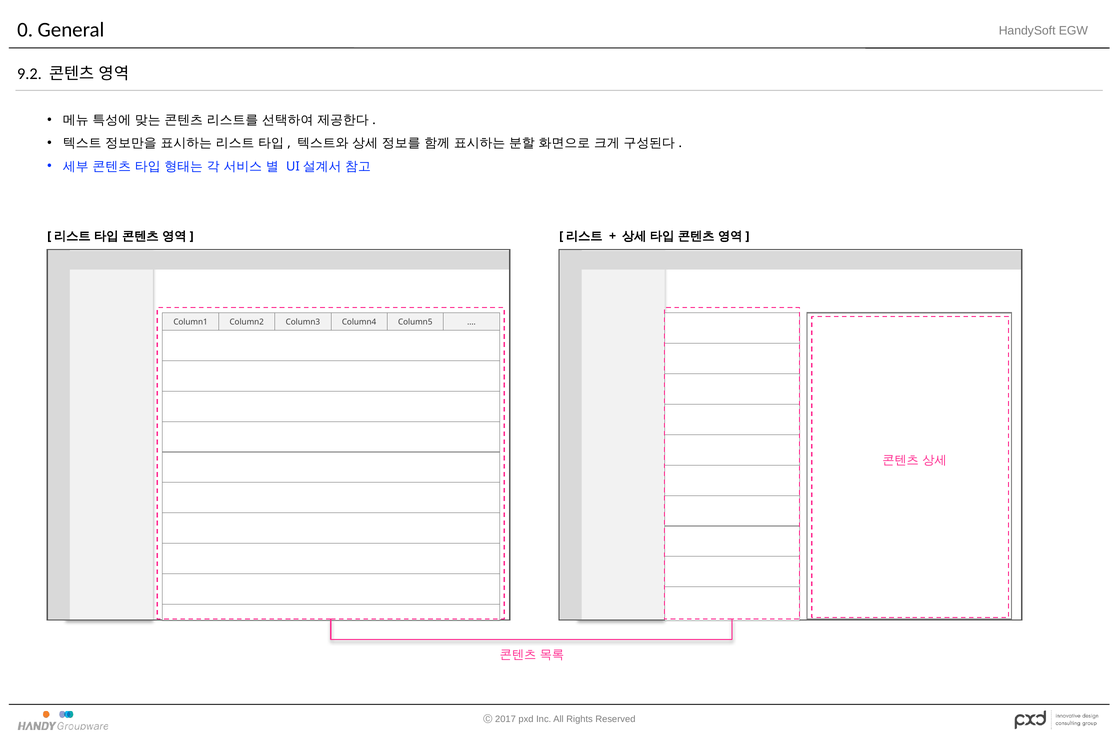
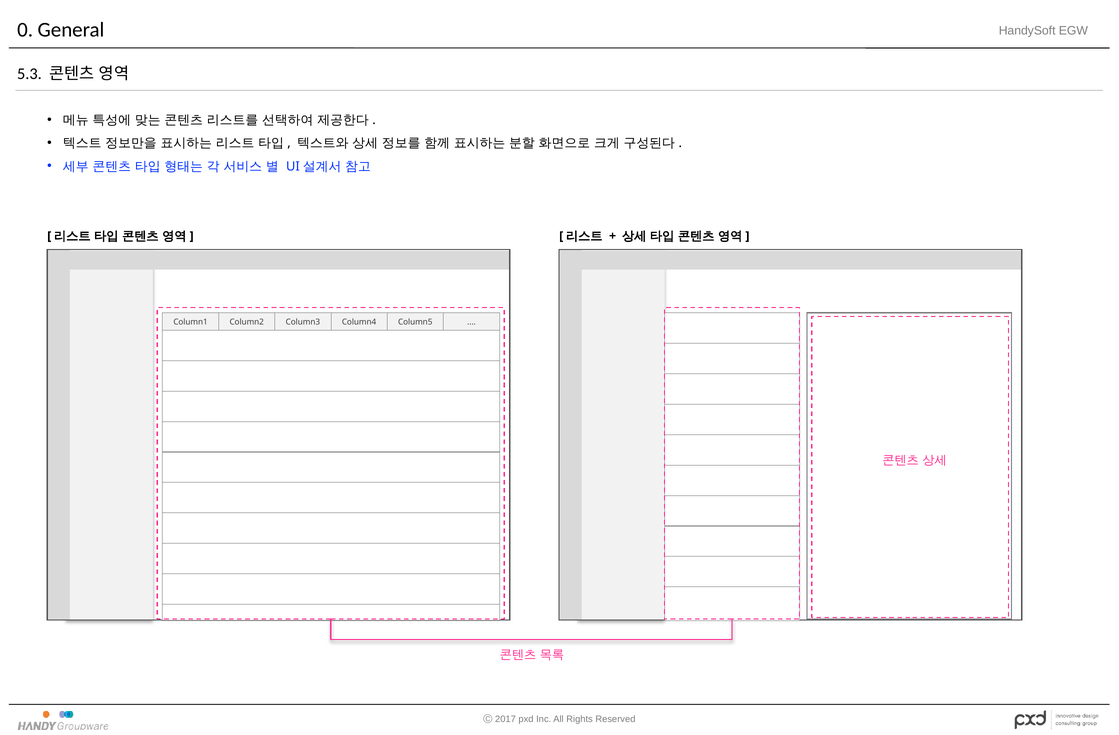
9.2: 9.2 -> 5.3
